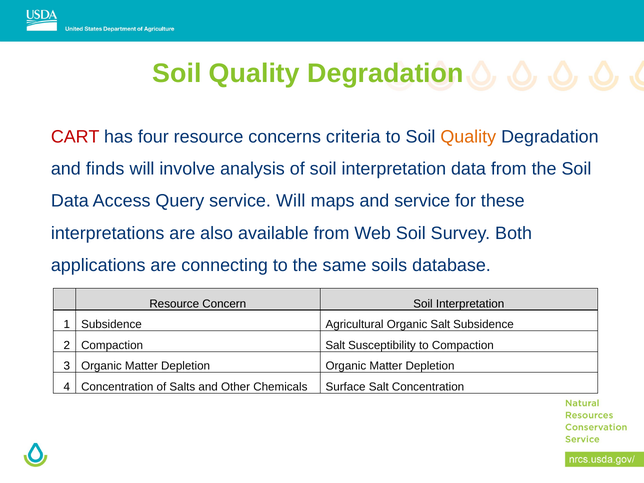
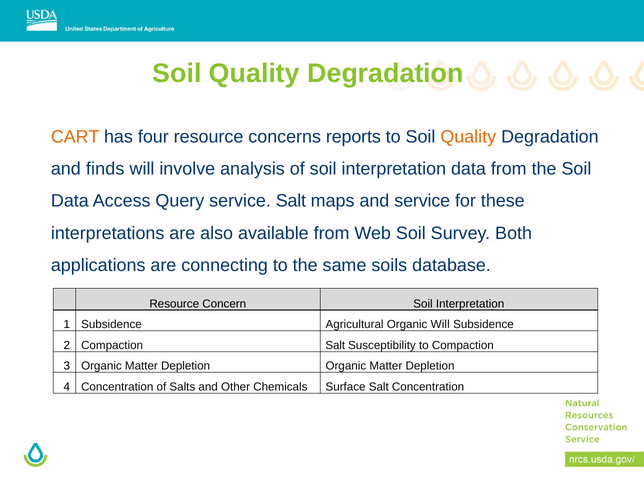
CART colour: red -> orange
criteria: criteria -> reports
service Will: Will -> Salt
Organic Salt: Salt -> Will
